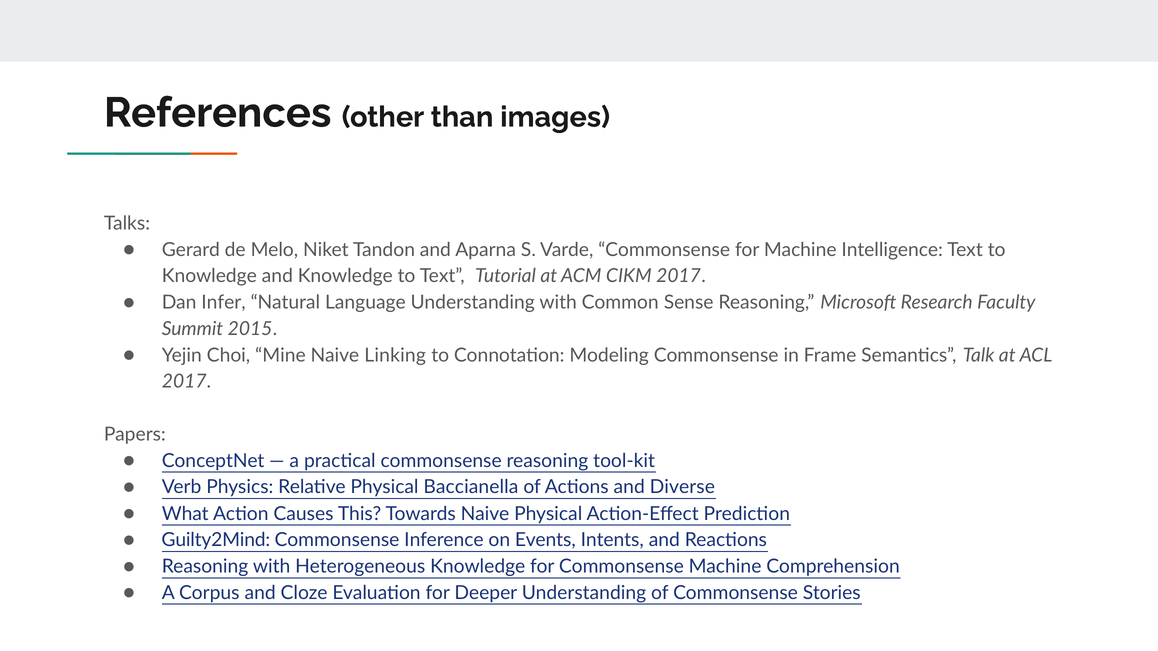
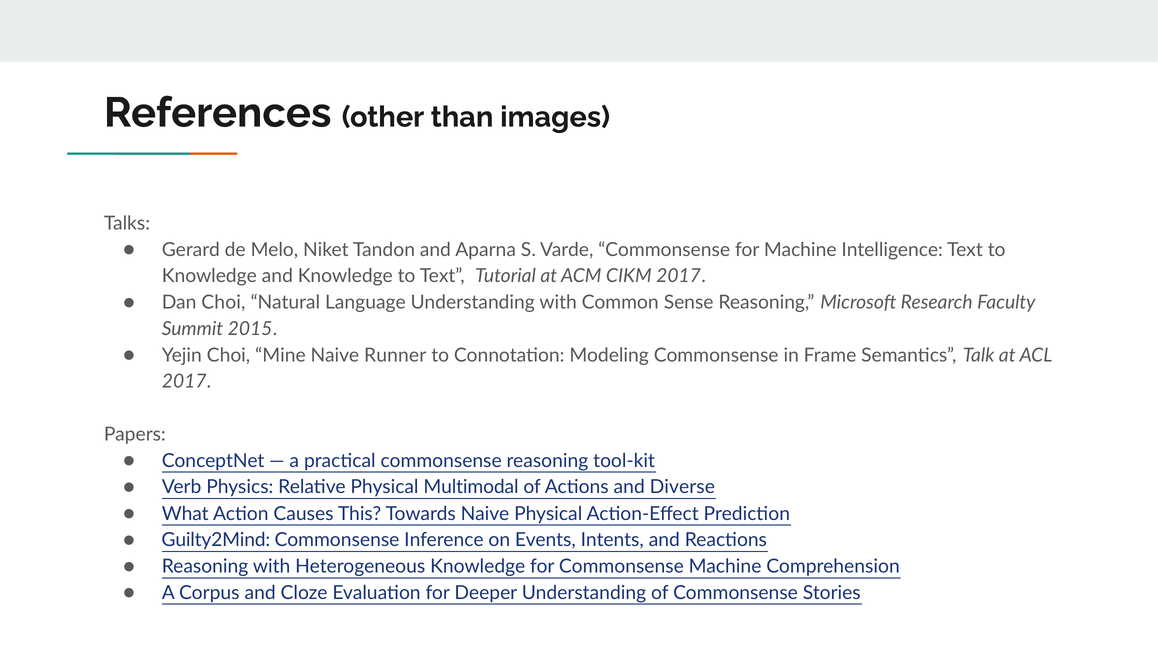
Dan Infer: Infer -> Choi
Linking: Linking -> Runner
Baccianella: Baccianella -> Multimodal
